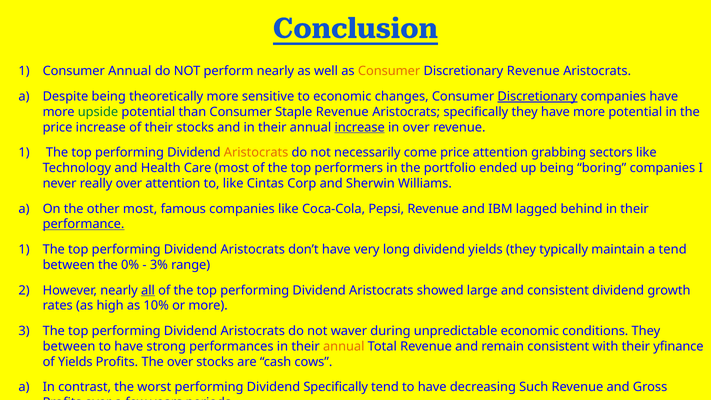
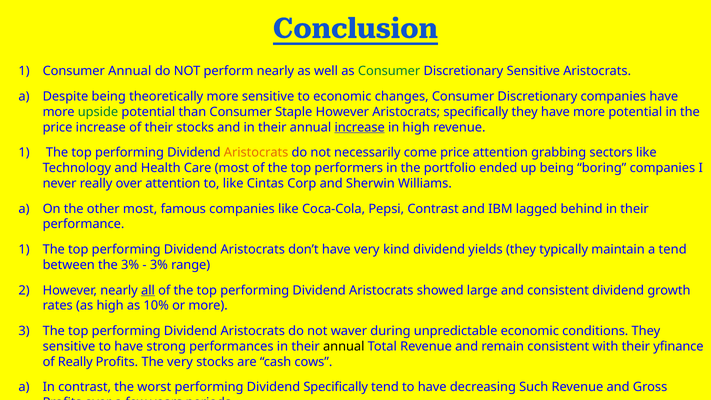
Consumer at (389, 71) colour: orange -> green
Discretionary Revenue: Revenue -> Sensitive
Discretionary at (537, 96) underline: present -> none
Staple Revenue: Revenue -> However
in over: over -> high
Pepsi Revenue: Revenue -> Contrast
performance underline: present -> none
long: long -> kind
the 0%: 0% -> 3%
between at (69, 346): between -> sensitive
annual at (344, 346) colour: orange -> black
of Yields: Yields -> Really
The over: over -> very
